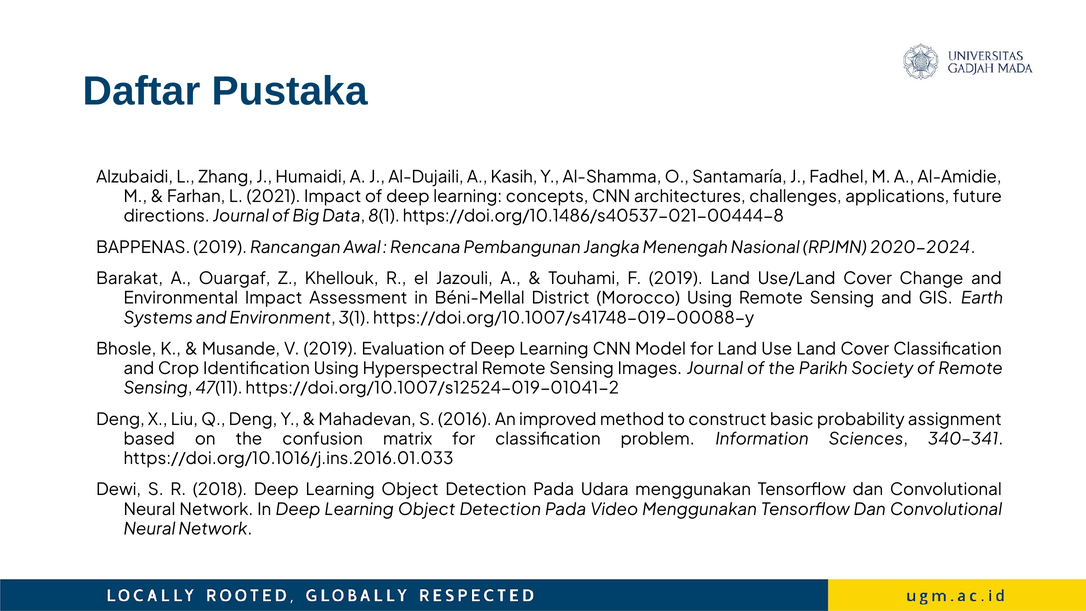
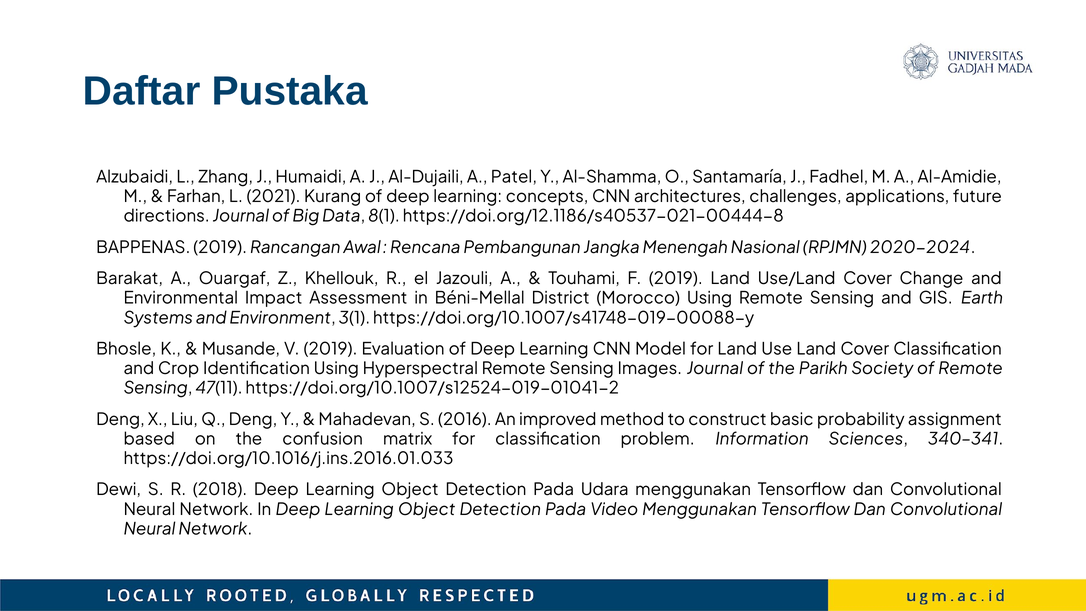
Kasih: Kasih -> Patel
2021 Impact: Impact -> Kurang
https://doi.org/10.1486/s40537-021-00444-8: https://doi.org/10.1486/s40537-021-00444-8 -> https://doi.org/12.1186/s40537-021-00444-8
